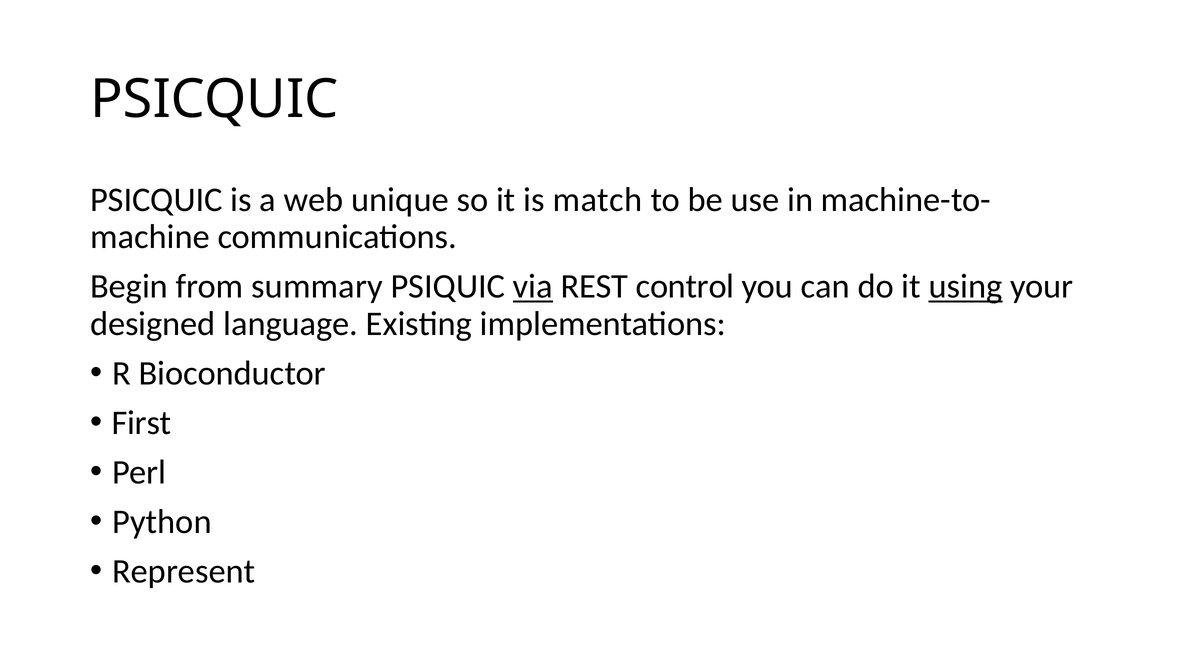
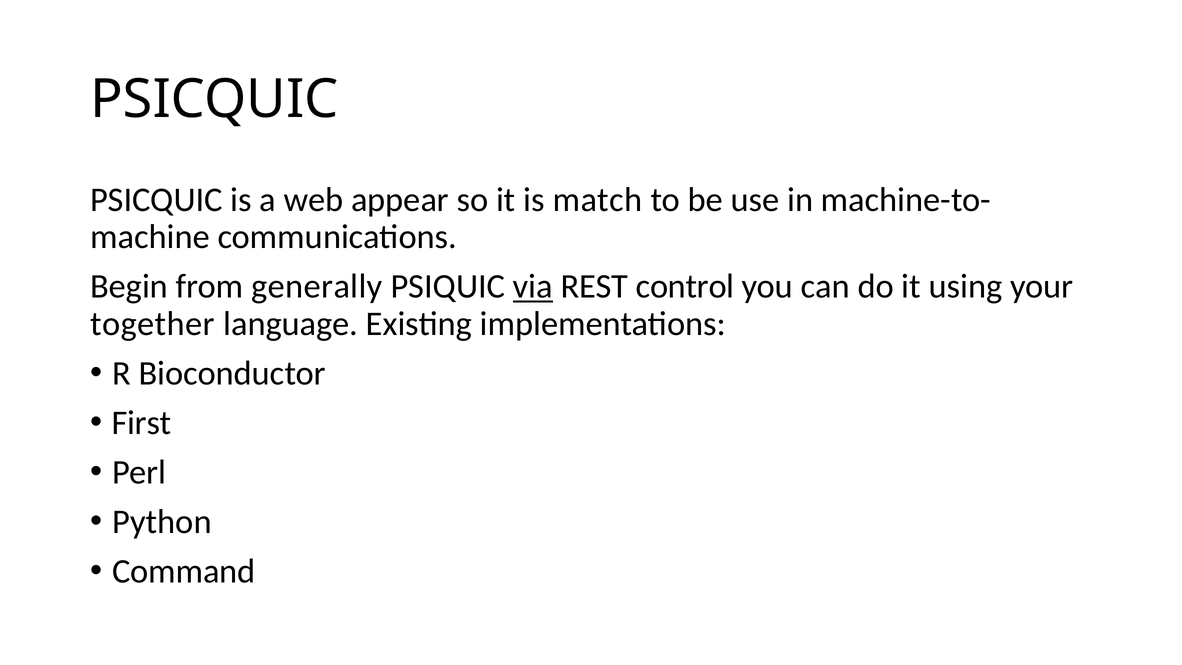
unique: unique -> appear
summary: summary -> generally
using underline: present -> none
designed: designed -> together
Represent: Represent -> Command
